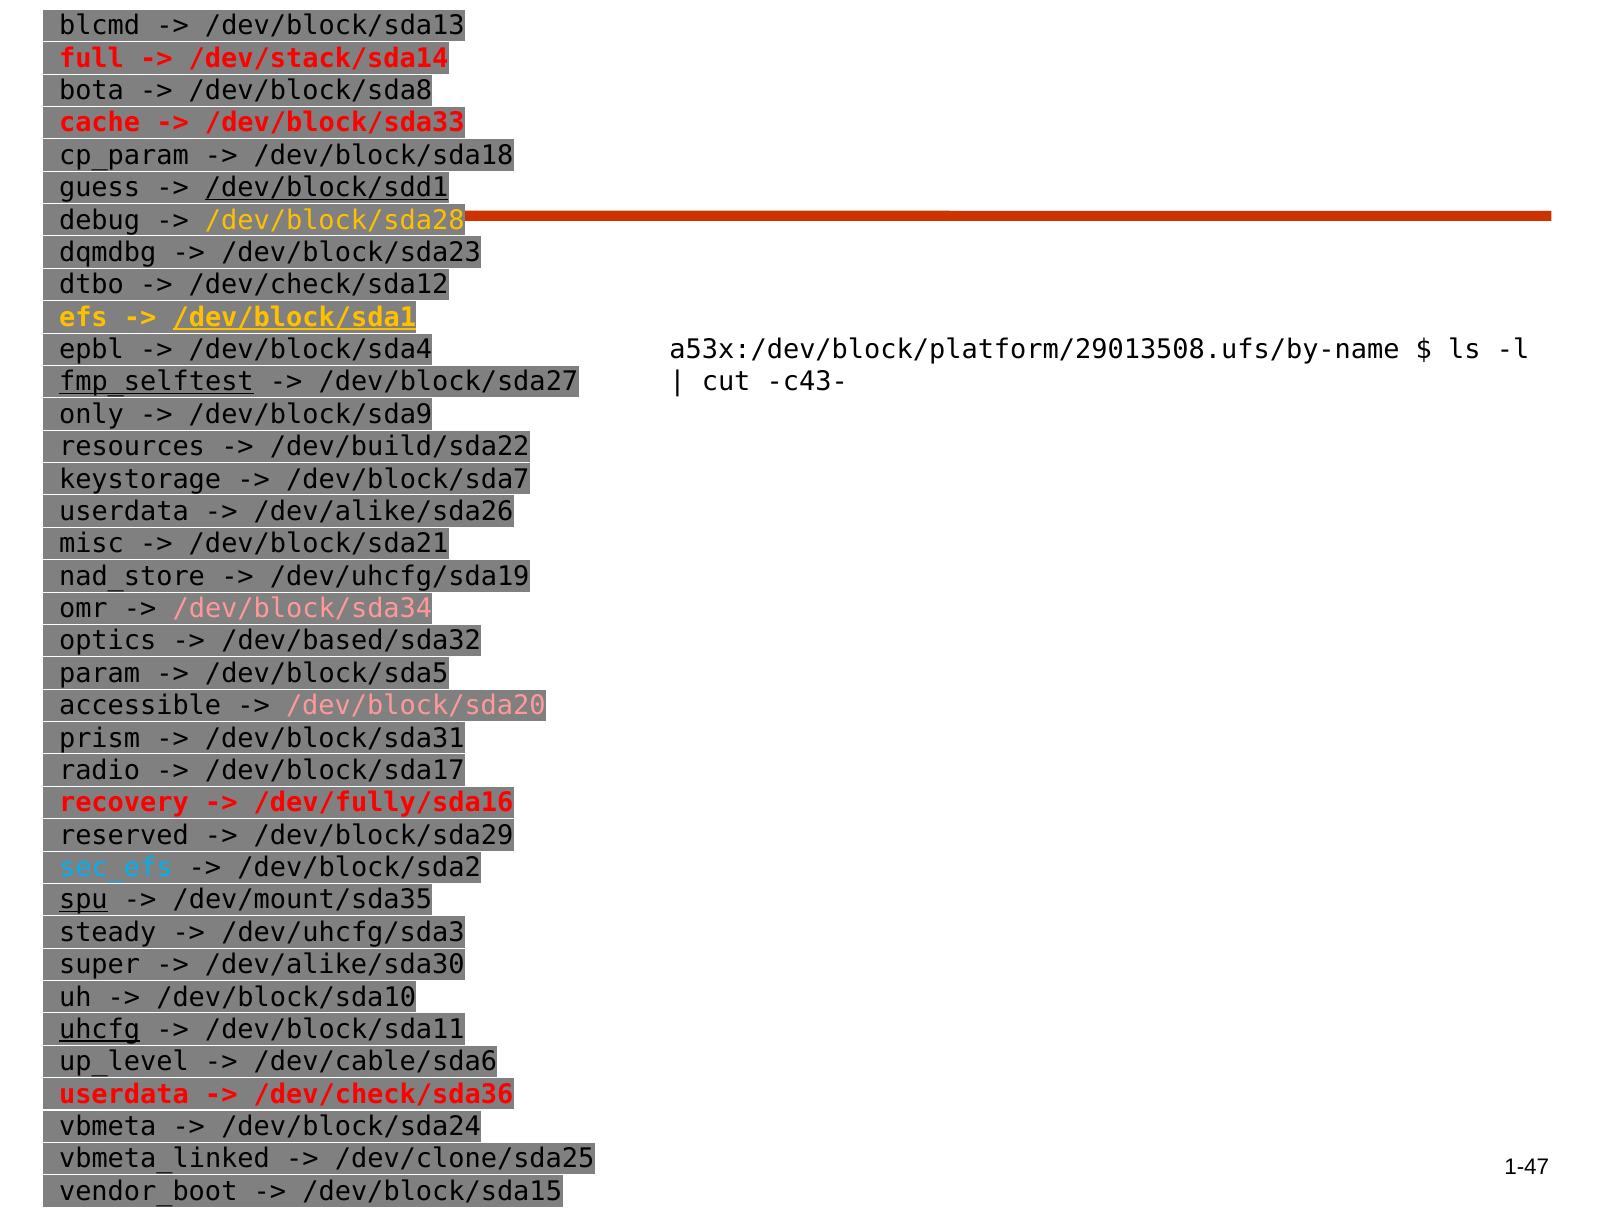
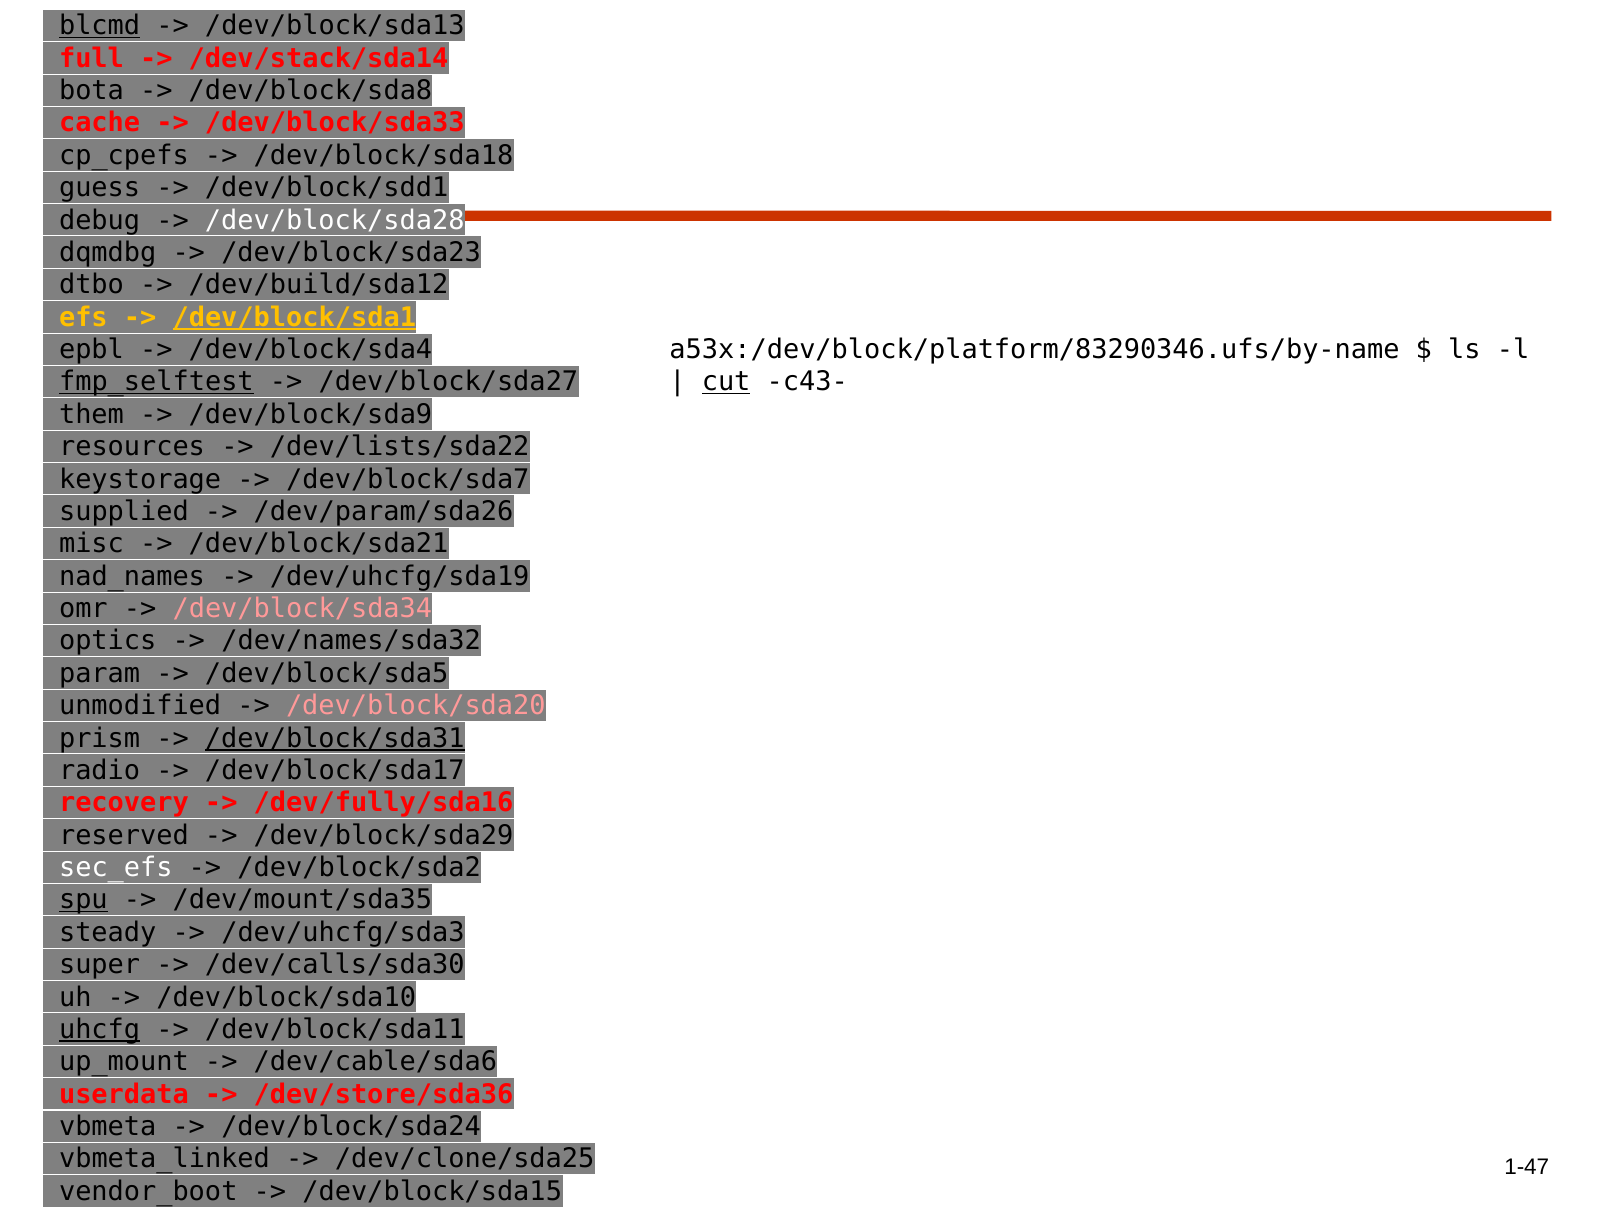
blcmd underline: none -> present
cp_param: cp_param -> cp_cpefs
/dev/block/sdd1 underline: present -> none
/dev/block/sda28 colour: yellow -> white
/dev/check/sda12: /dev/check/sda12 -> /dev/build/sda12
a53x:/dev/block/platform/29013508.ufs/by-name: a53x:/dev/block/platform/29013508.ufs/by-name -> a53x:/dev/block/platform/83290346.ufs/by-name
cut underline: none -> present
only: only -> them
/dev/build/sda22: /dev/build/sda22 -> /dev/lists/sda22
userdata at (124, 512): userdata -> supplied
/dev/alike/sda26: /dev/alike/sda26 -> /dev/param/sda26
nad_store: nad_store -> nad_names
/dev/based/sda32: /dev/based/sda32 -> /dev/names/sda32
accessible: accessible -> unmodified
/dev/block/sda31 underline: none -> present
sec_efs colour: light blue -> white
/dev/alike/sda30: /dev/alike/sda30 -> /dev/calls/sda30
up_level: up_level -> up_mount
/dev/check/sda36: /dev/check/sda36 -> /dev/store/sda36
